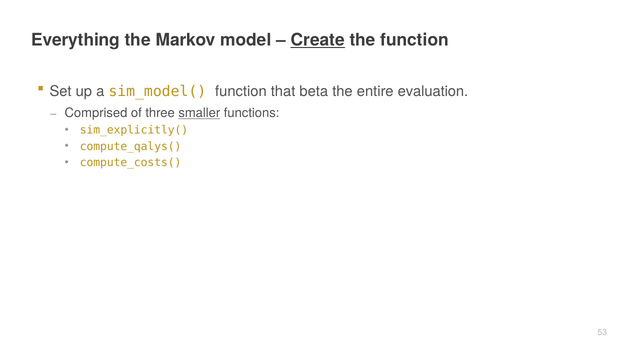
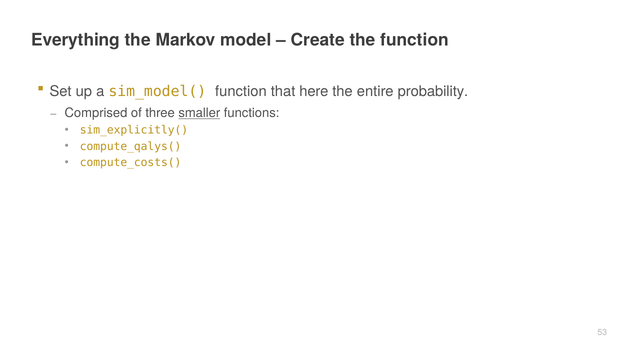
Create underline: present -> none
beta: beta -> here
evaluation: evaluation -> probability
